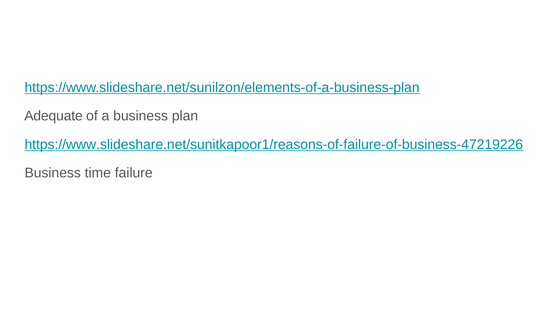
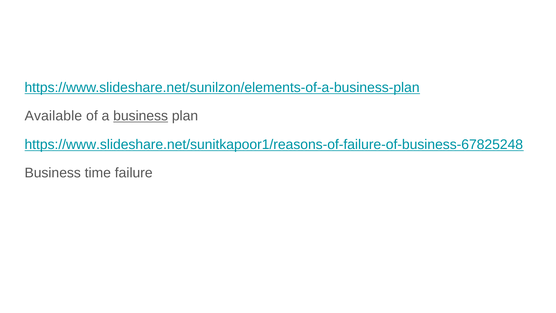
Adequate: Adequate -> Available
business at (141, 116) underline: none -> present
https://www.slideshare.net/sunitkapoor1/reasons-of-failure-of-business-47219226: https://www.slideshare.net/sunitkapoor1/reasons-of-failure-of-business-47219226 -> https://www.slideshare.net/sunitkapoor1/reasons-of-failure-of-business-67825248
